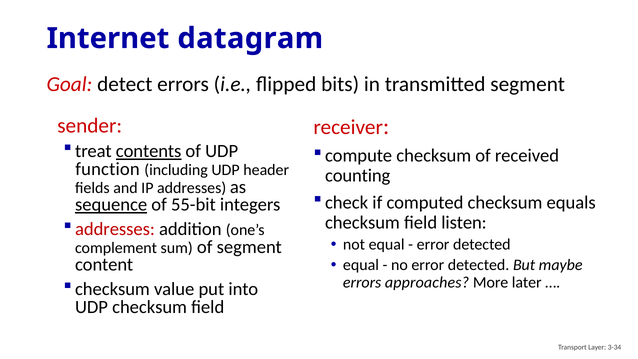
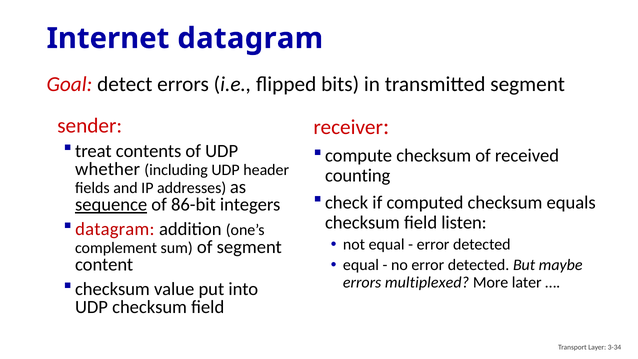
contents underline: present -> none
function: function -> whether
55-bit: 55-bit -> 86-bit
addresses at (115, 229): addresses -> datagram
approaches: approaches -> multiplexed
